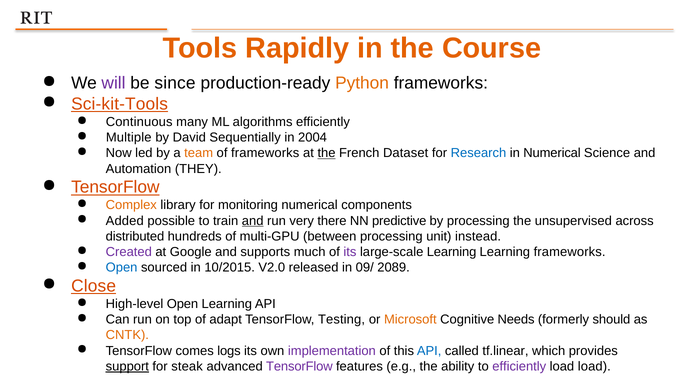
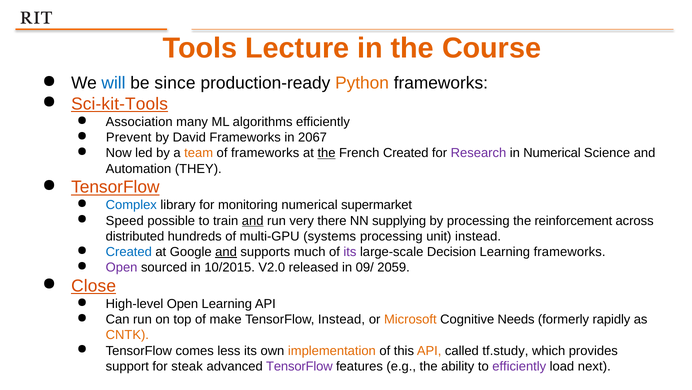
Rapidly: Rapidly -> Lecture
will colour: purple -> blue
Continuous: Continuous -> Association
Multiple: Multiple -> Prevent
David Sequentially: Sequentially -> Frameworks
2004: 2004 -> 2067
French Dataset: Dataset -> Created
Research colour: blue -> purple
Complex colour: orange -> blue
components: components -> supermarket
Added: Added -> Speed
predictive: predictive -> supplying
unsupervised: unsupervised -> reinforcement
between: between -> systems
Created at (129, 251) colour: purple -> blue
and at (226, 251) underline: none -> present
large-scale Learning: Learning -> Decision
Open at (122, 267) colour: blue -> purple
2089: 2089 -> 2059
adapt: adapt -> make
TensorFlow Testing: Testing -> Instead
should: should -> rapidly
logs: logs -> less
implementation colour: purple -> orange
API at (429, 350) colour: blue -> orange
tf.linear: tf.linear -> tf.study
support underline: present -> none
load load: load -> next
